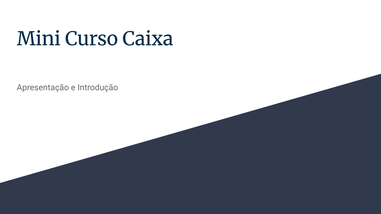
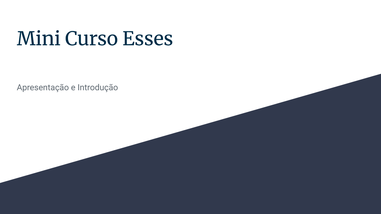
Caixa: Caixa -> Esses
